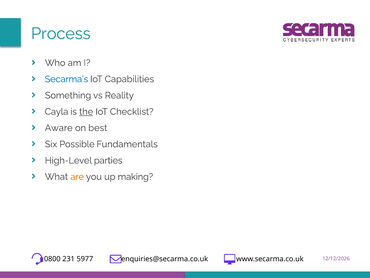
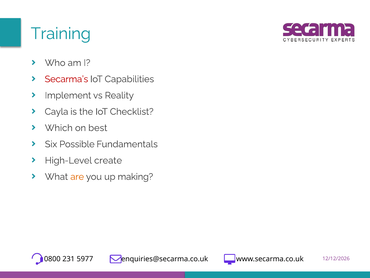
Process: Process -> Training
Secarma’s colour: blue -> red
Something: Something -> Implement
the underline: present -> none
Aware: Aware -> Which
parties: parties -> create
